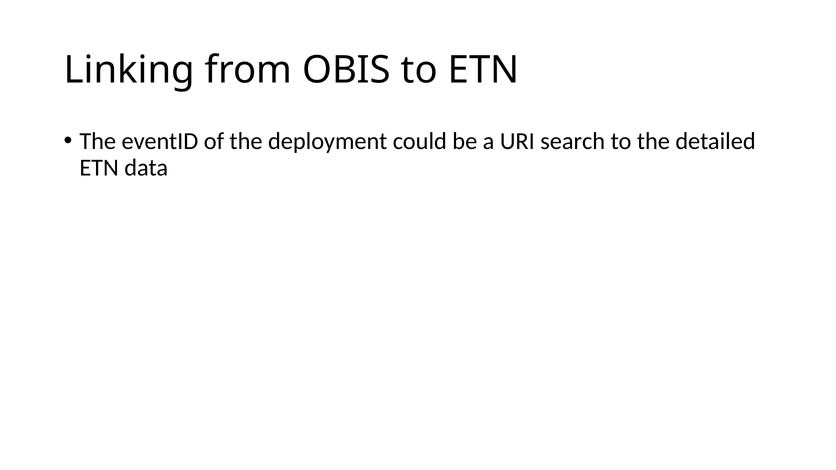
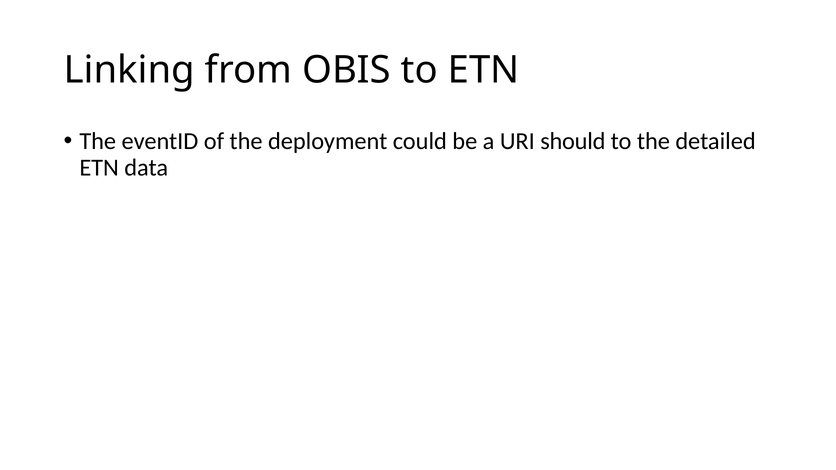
search: search -> should
